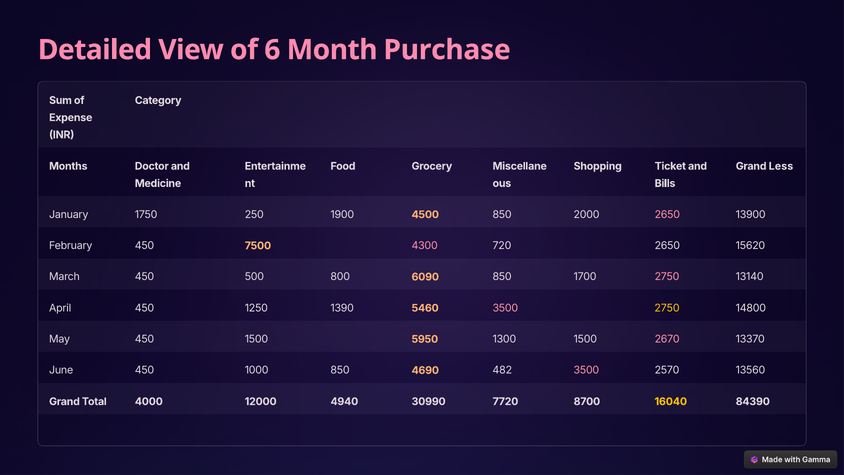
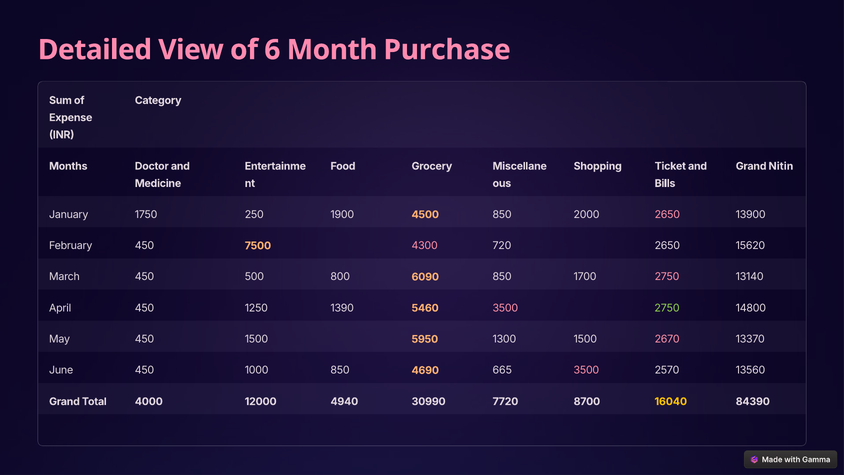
Less: Less -> Nitin
2750 at (667, 308) colour: yellow -> light green
482: 482 -> 665
